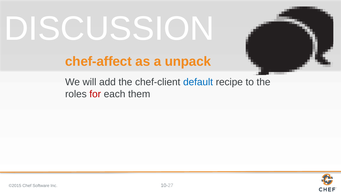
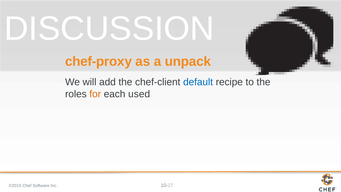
chef-affect: chef-affect -> chef-proxy
for colour: red -> orange
them: them -> used
